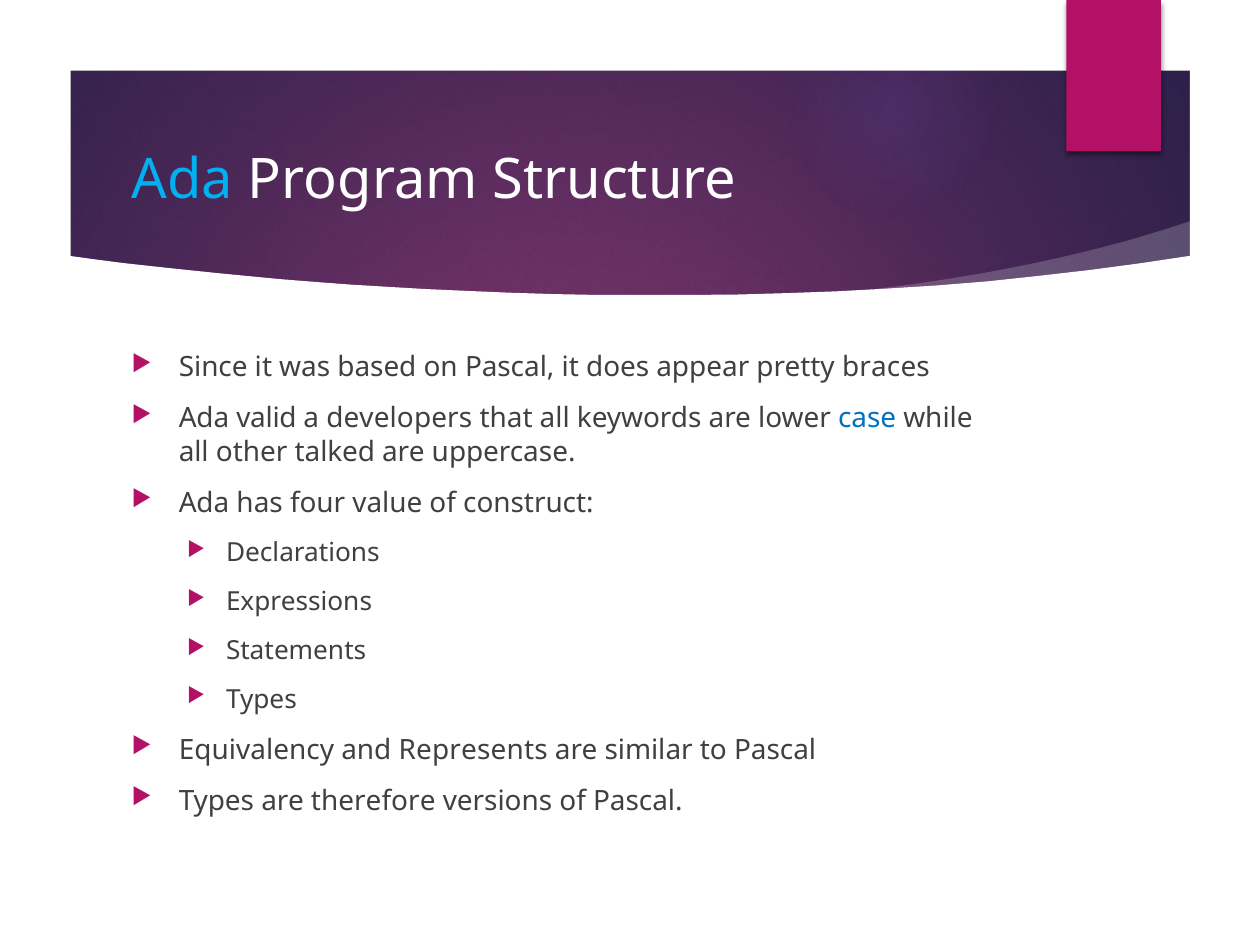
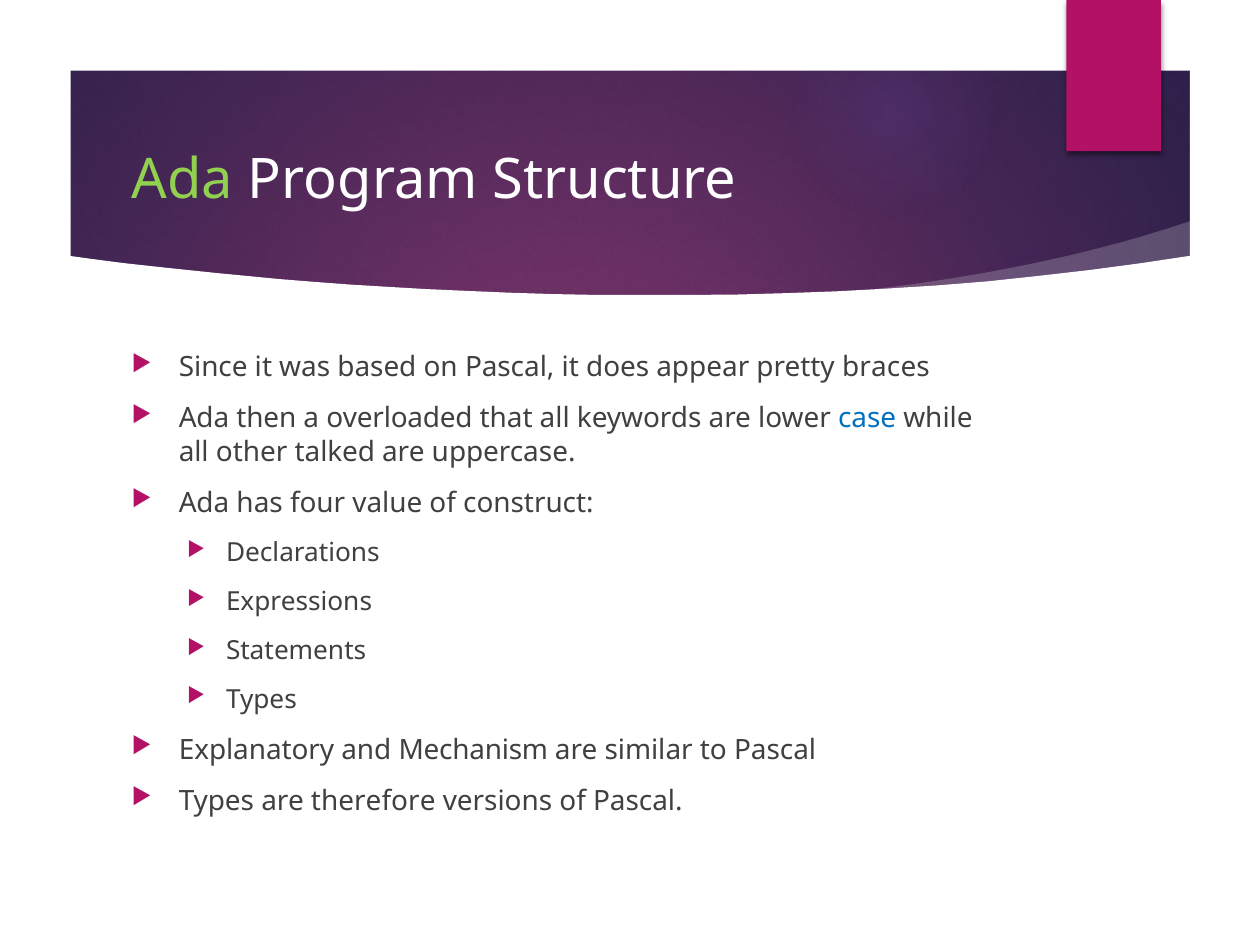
Ada at (183, 180) colour: light blue -> light green
valid: valid -> then
developers: developers -> overloaded
Equivalency: Equivalency -> Explanatory
Represents: Represents -> Mechanism
